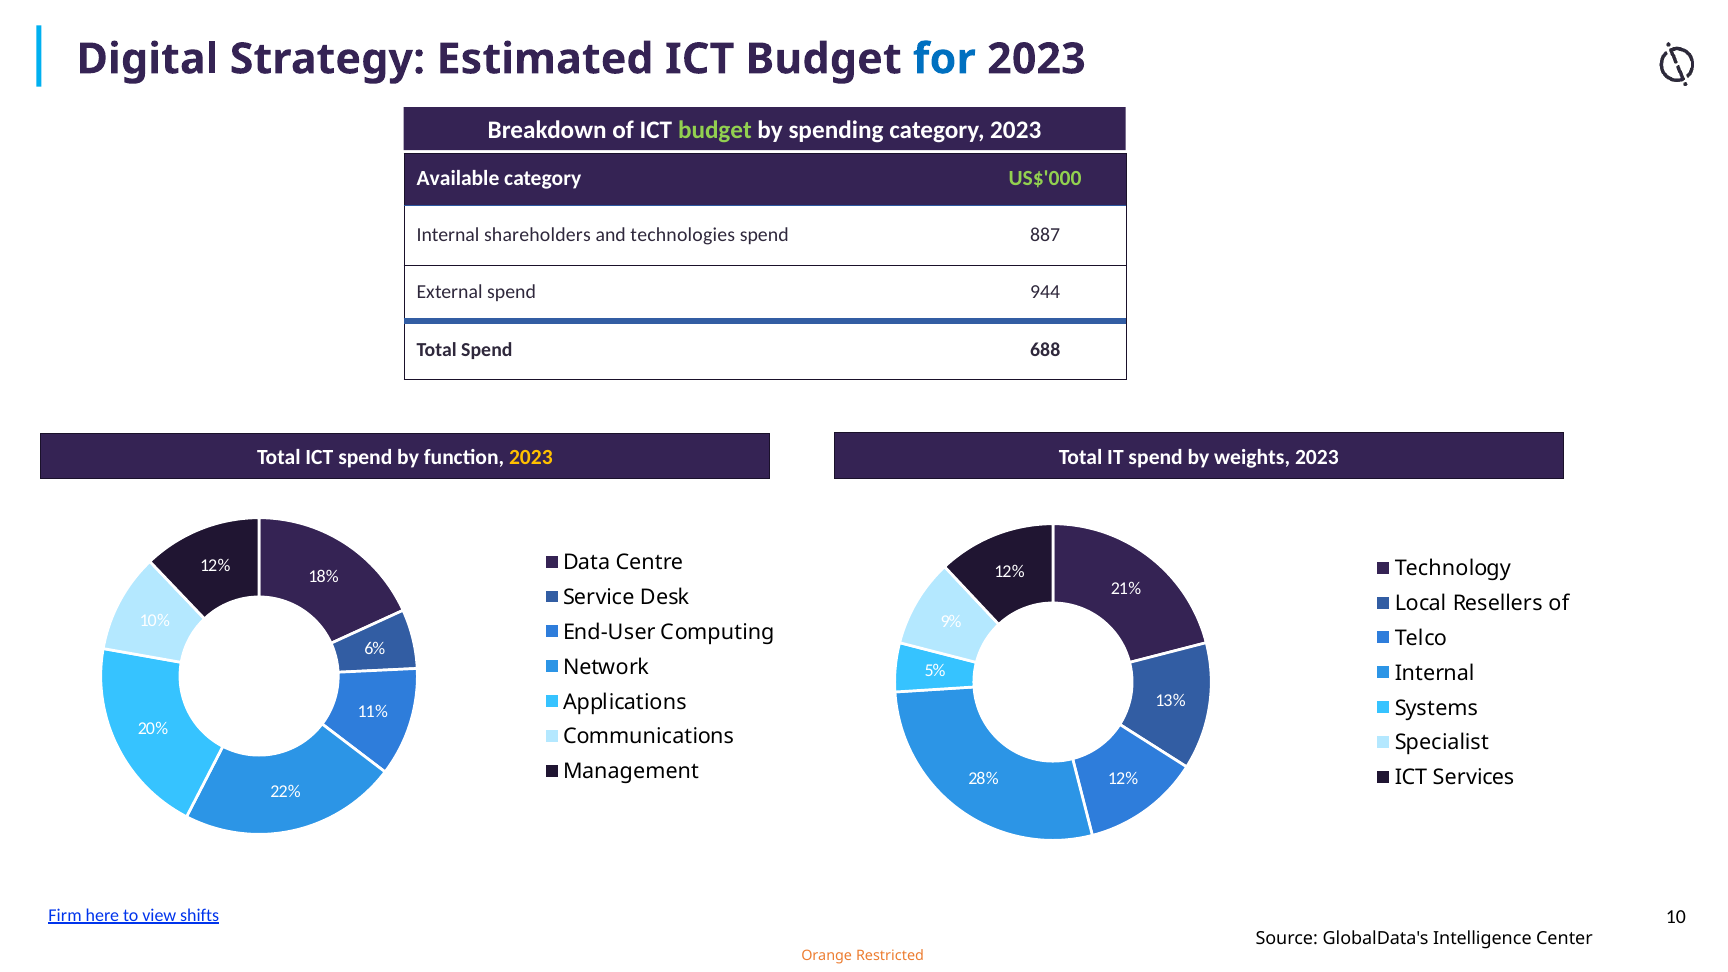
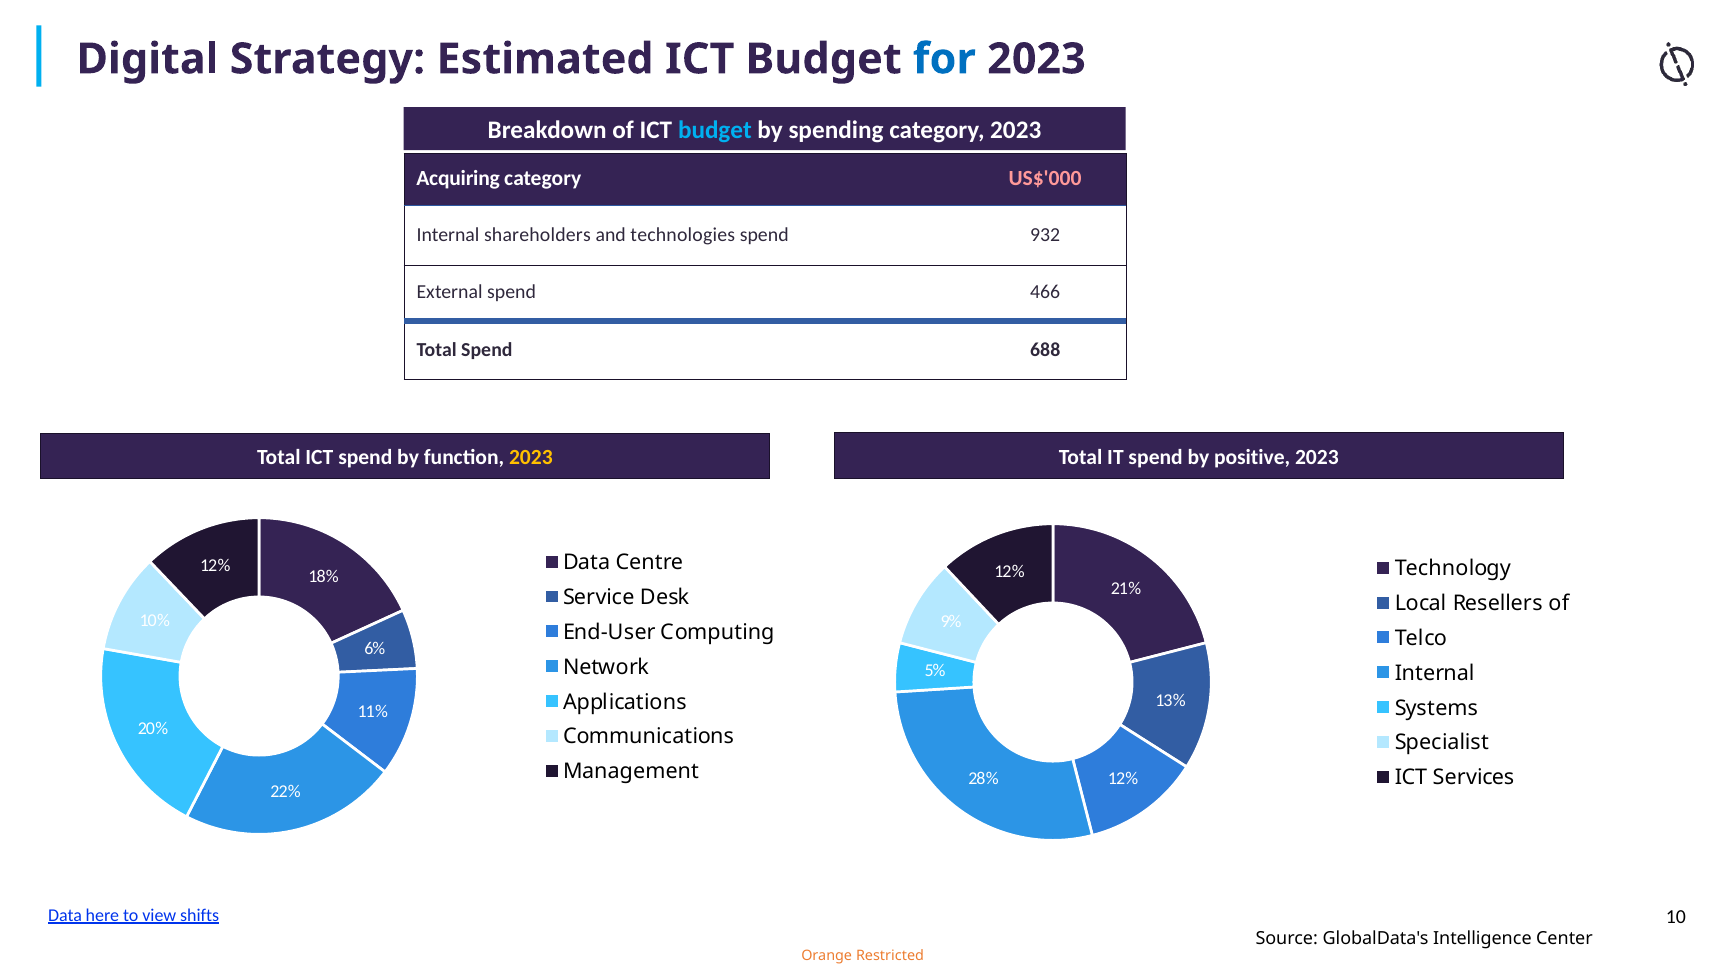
budget at (715, 130) colour: light green -> light blue
Available: Available -> Acquiring
US$'000 colour: light green -> pink
887: 887 -> 932
944: 944 -> 466
weights: weights -> positive
Firm at (65, 915): Firm -> Data
